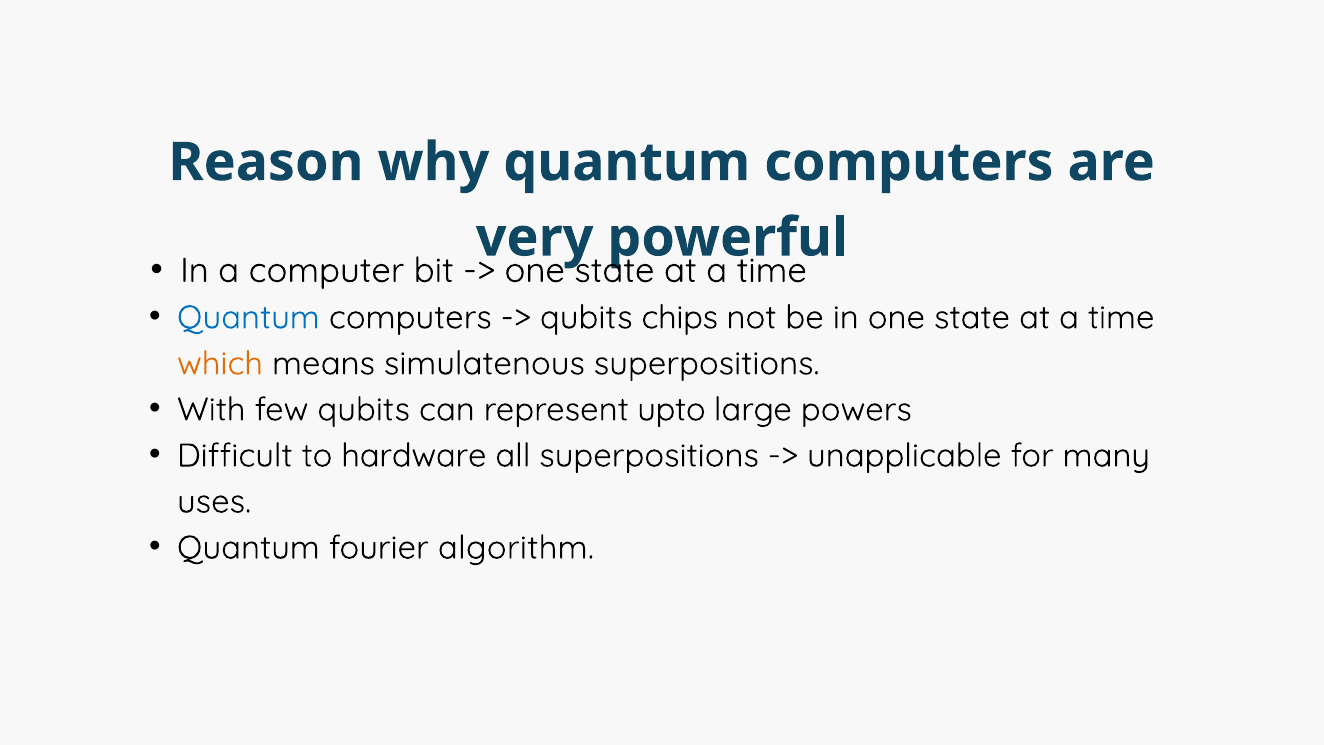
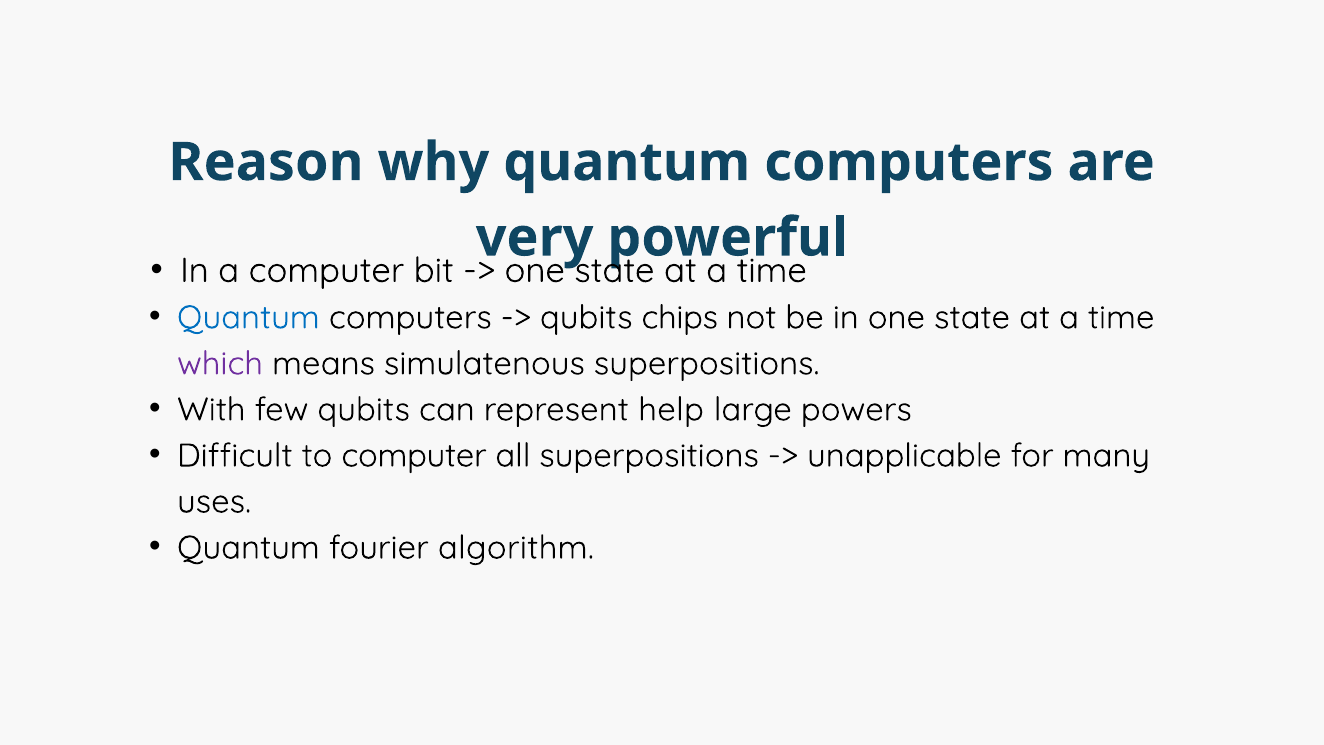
which colour: orange -> purple
upto: upto -> help
to hardware: hardware -> computer
